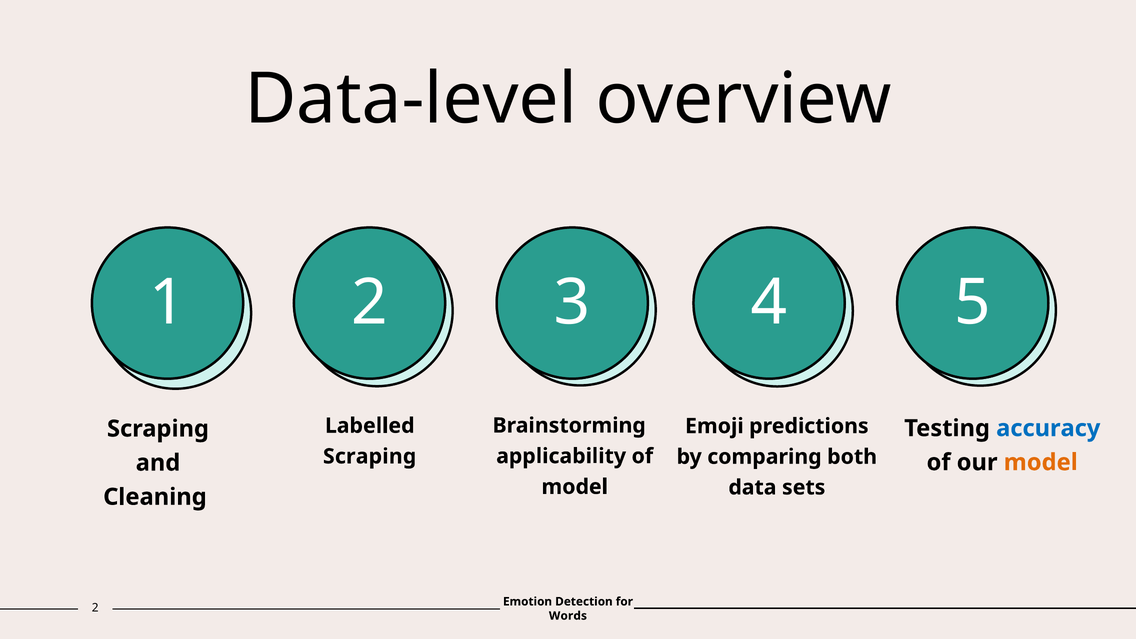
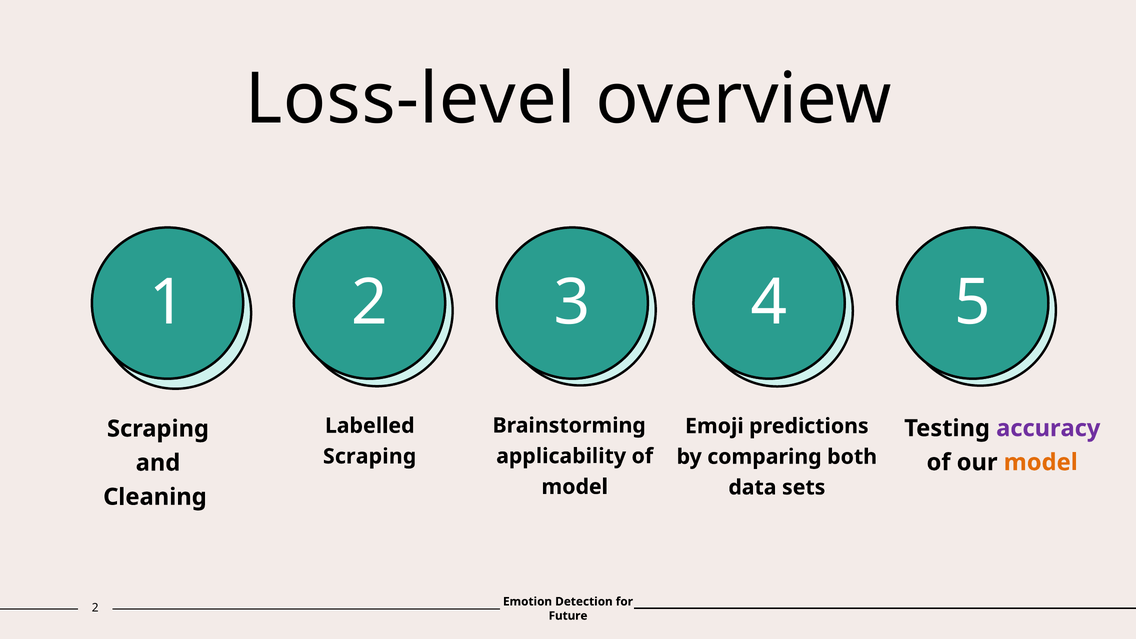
Data-level: Data-level -> Loss-level
accuracy colour: blue -> purple
Words: Words -> Future
